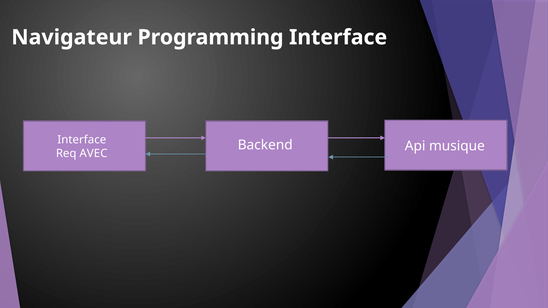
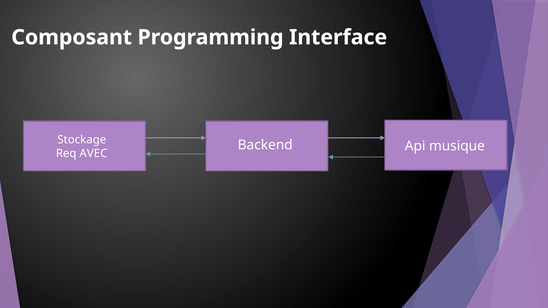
Navigateur: Navigateur -> Composant
Interface at (82, 140): Interface -> Stockage
